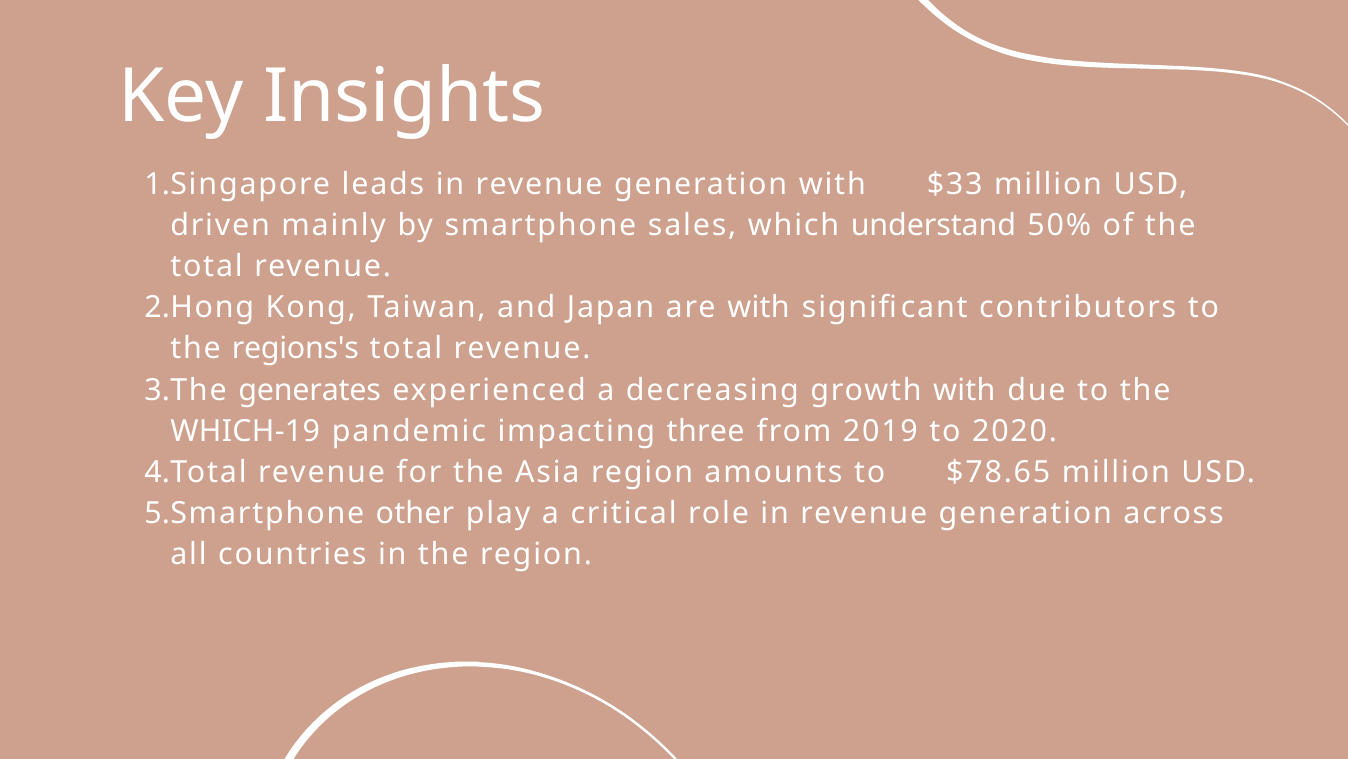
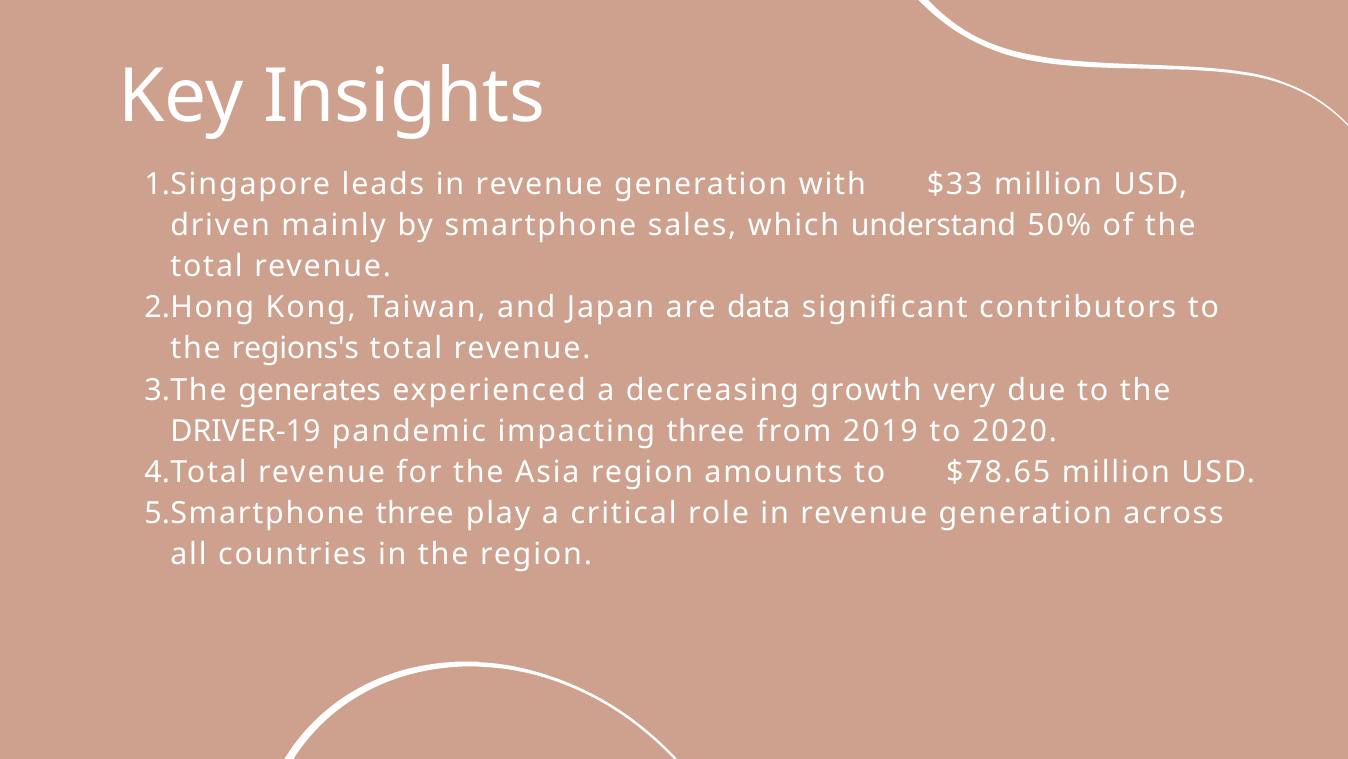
are with: with -> data
growth with: with -> very
WHICH-19: WHICH-19 -> DRIVER-19
other at (415, 513): other -> three
